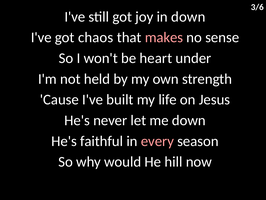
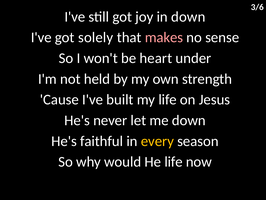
chaos: chaos -> solely
every colour: pink -> yellow
He hill: hill -> life
